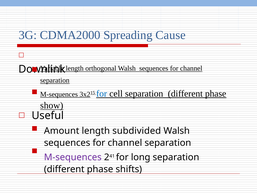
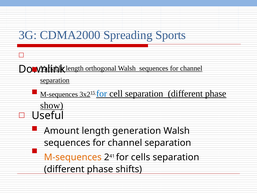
Cause: Cause -> Sports
subdivided: subdivided -> generation
M-sequences at (73, 157) colour: purple -> orange
long: long -> cells
